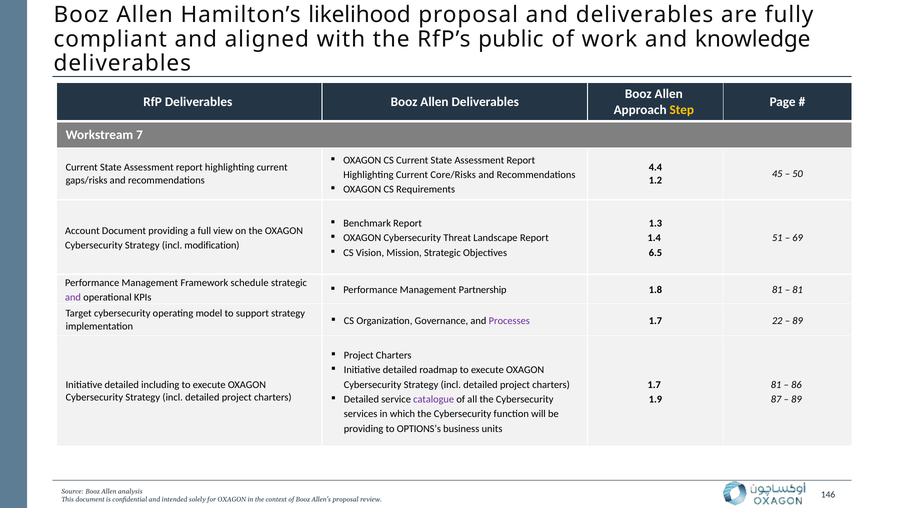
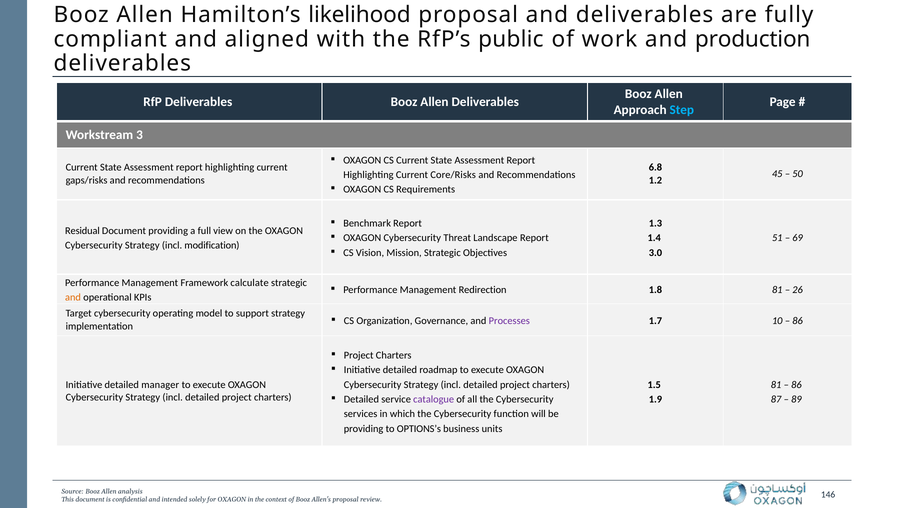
knowledge: knowledge -> production
Step colour: yellow -> light blue
7: 7 -> 3
4.4: 4.4 -> 6.8
Account: Account -> Residual
6.5: 6.5 -> 3.0
schedule: schedule -> calculate
Partnership: Partnership -> Redirection
81 at (798, 290): 81 -> 26
and at (73, 298) colour: purple -> orange
22: 22 -> 10
89 at (798, 321): 89 -> 86
including: including -> manager
1.7 at (654, 385): 1.7 -> 1.5
